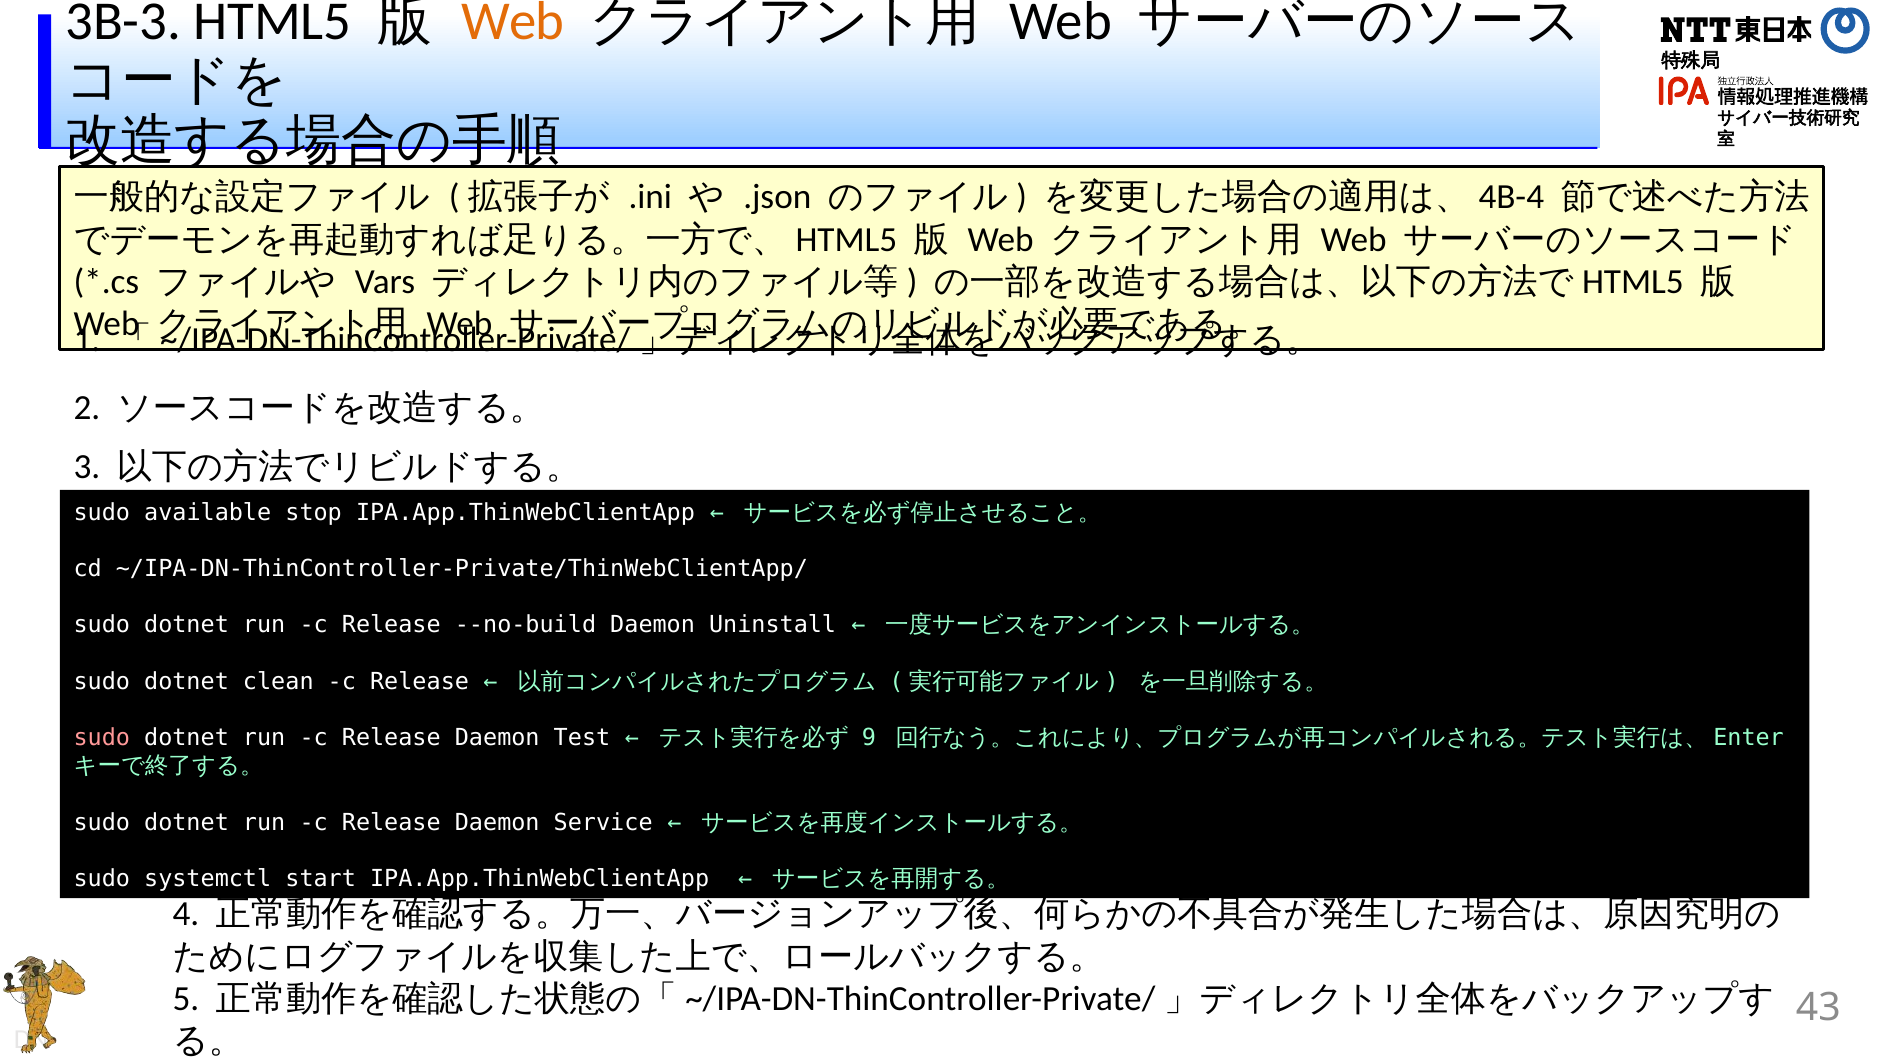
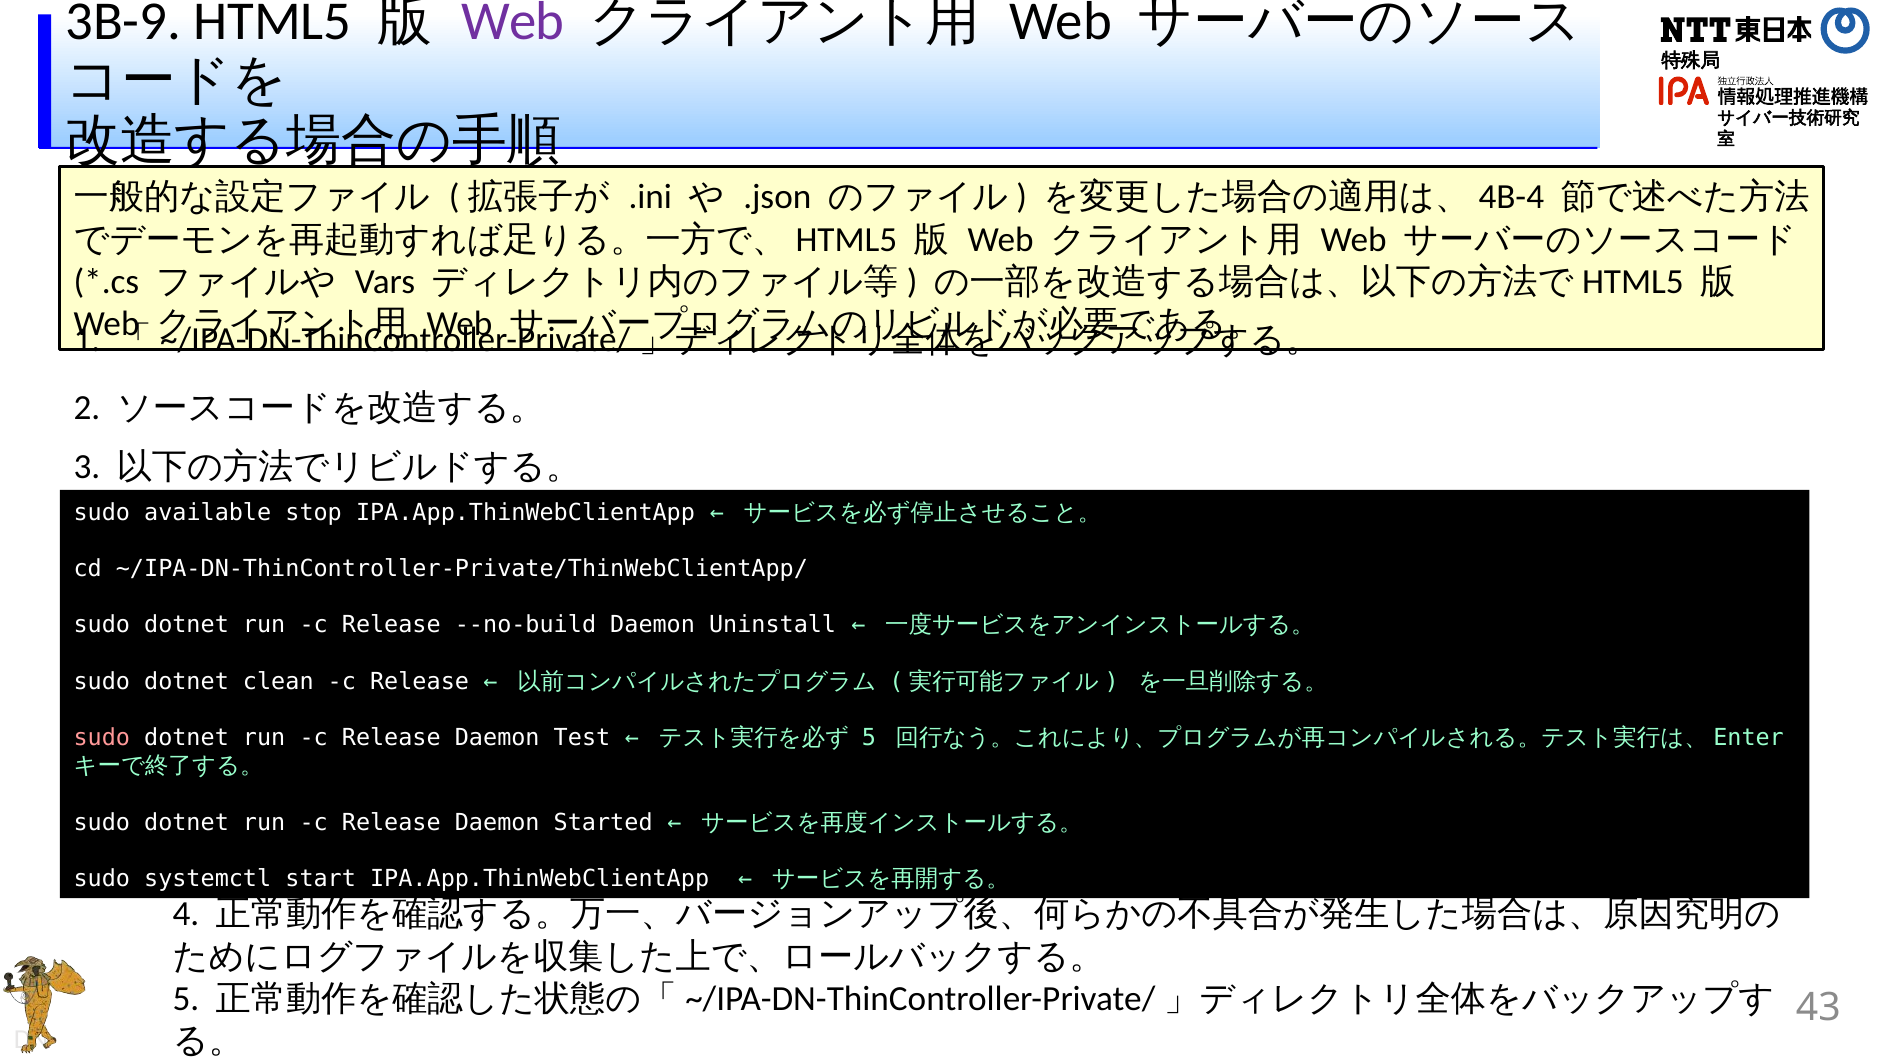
3B-3: 3B-3 -> 3B-9
Web at (513, 22) colour: orange -> purple
9 at (869, 738): 9 -> 5
Service: Service -> Started
